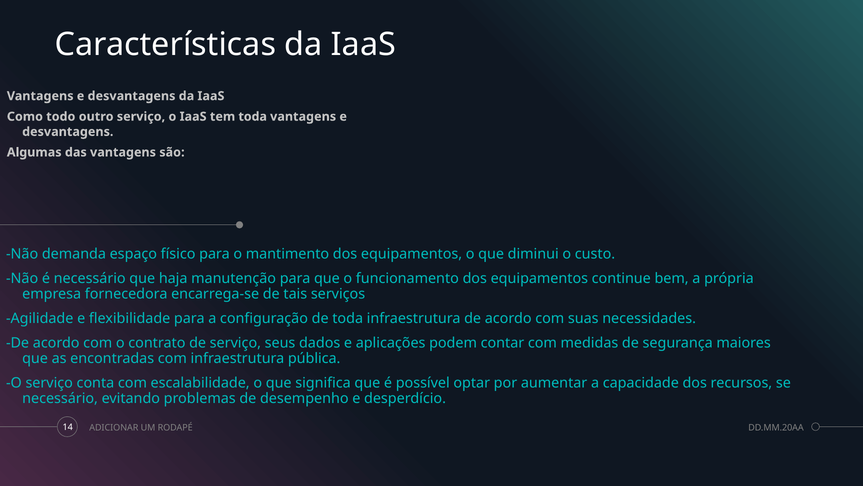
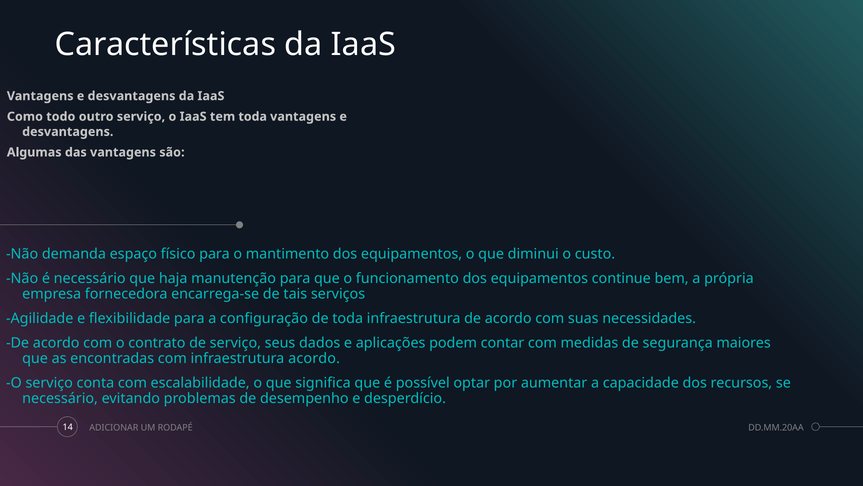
infraestrutura pública: pública -> acordo
